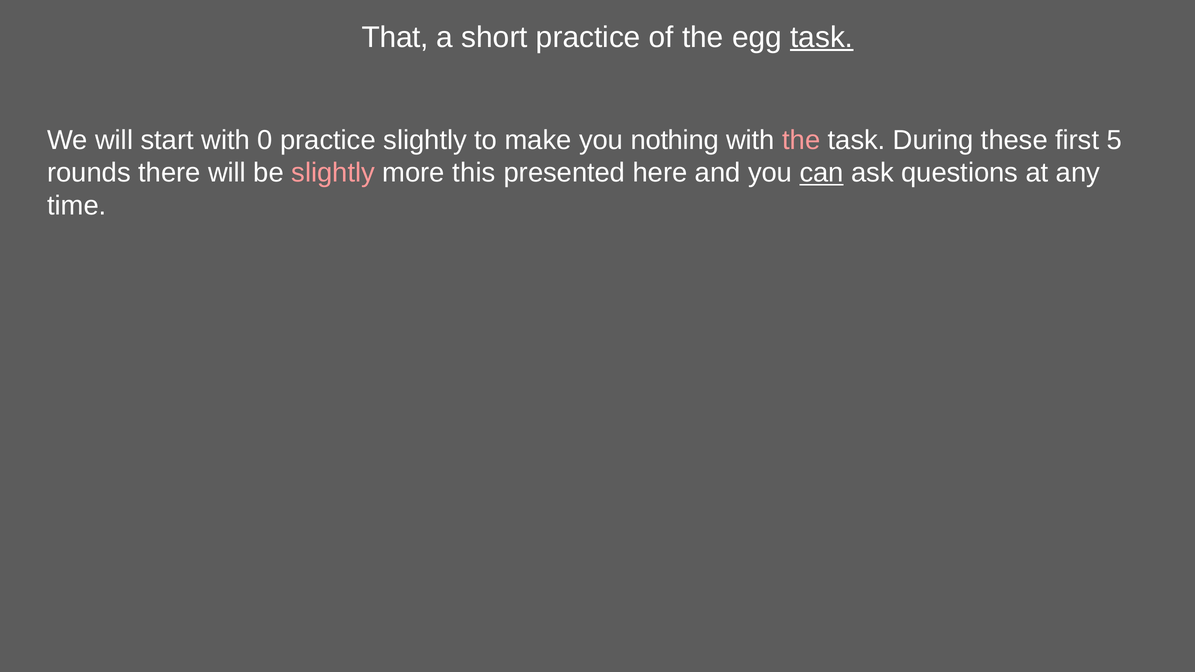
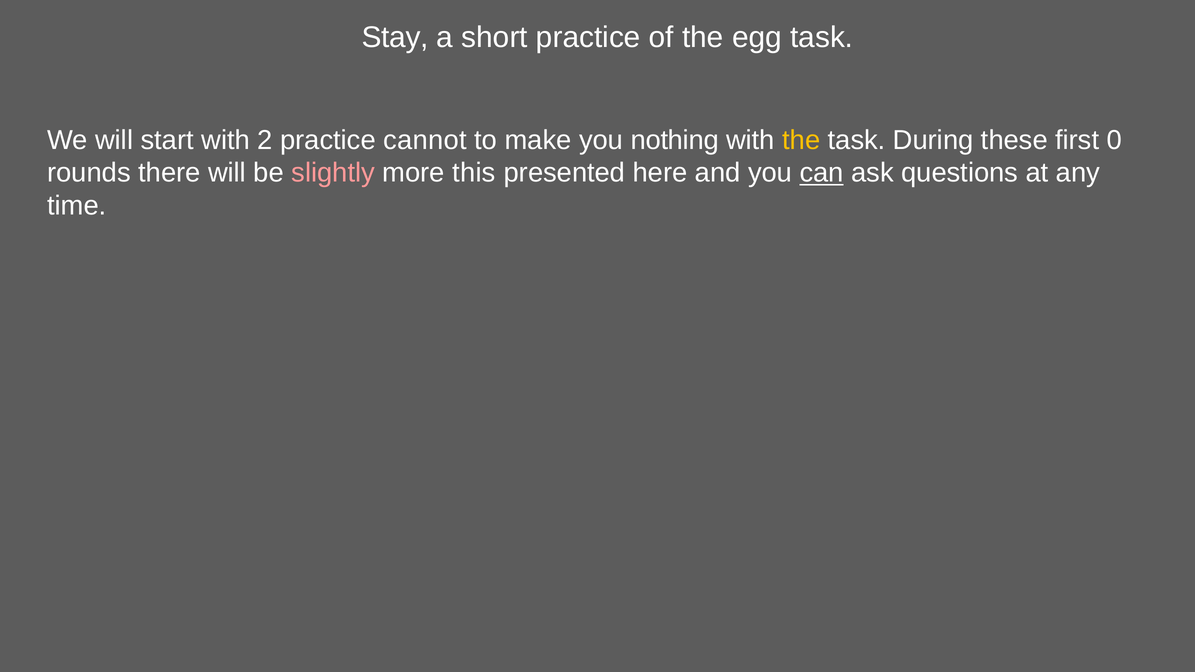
That: That -> Stay
task at (822, 37) underline: present -> none
0: 0 -> 2
practice slightly: slightly -> cannot
the at (801, 140) colour: pink -> yellow
5: 5 -> 0
